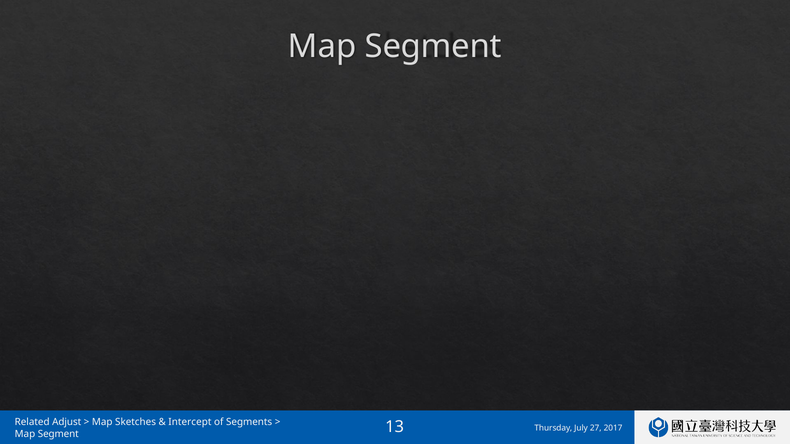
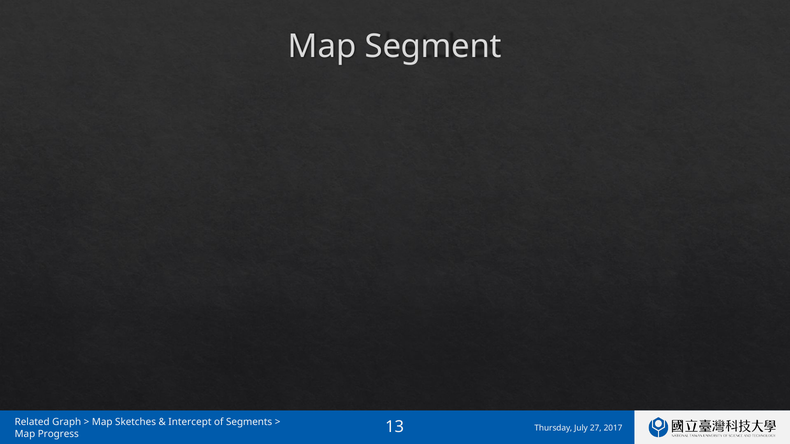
Adjust: Adjust -> Graph
Segment at (58, 434): Segment -> Progress
